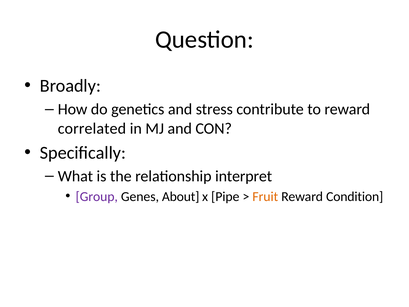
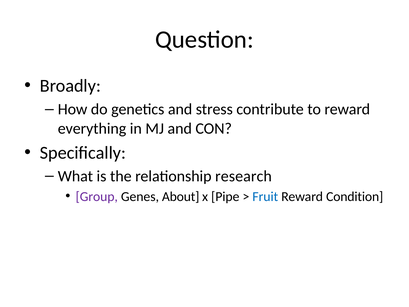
correlated: correlated -> everything
interpret: interpret -> research
Fruit colour: orange -> blue
